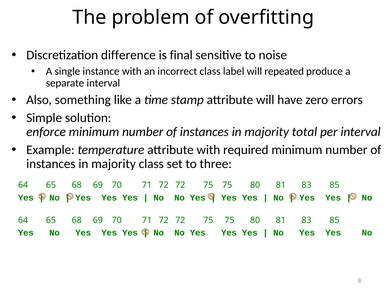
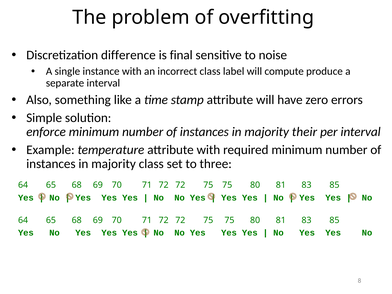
repeated: repeated -> compute
total: total -> their
